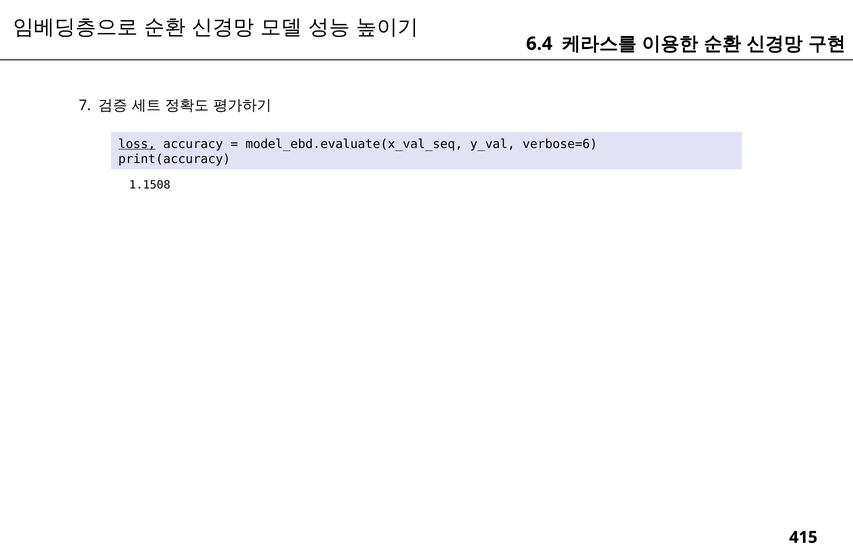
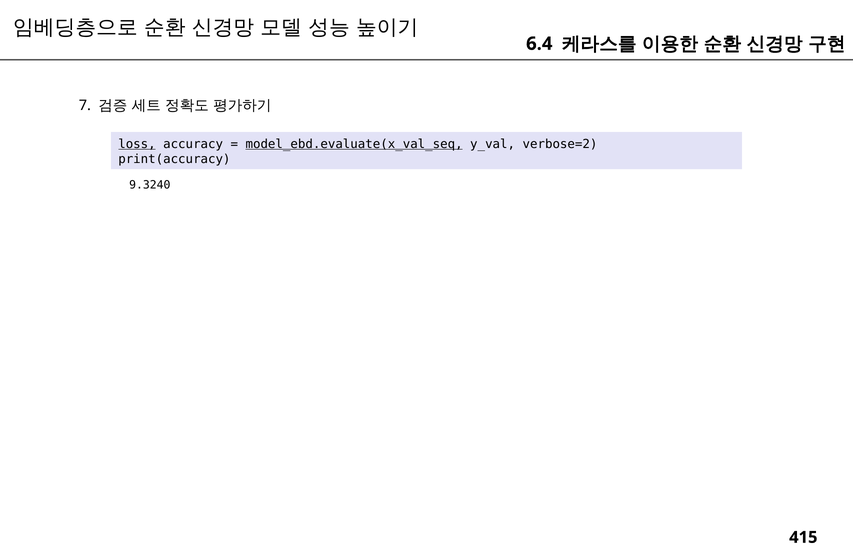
model_ebd.evaluate(x_val_seq underline: none -> present
verbose=6: verbose=6 -> verbose=2
1.1508: 1.1508 -> 9.3240
